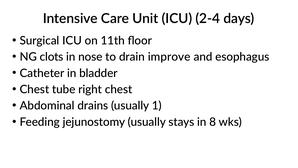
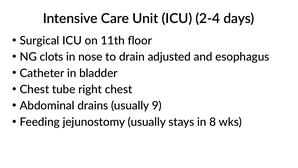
improve: improve -> adjusted
1: 1 -> 9
